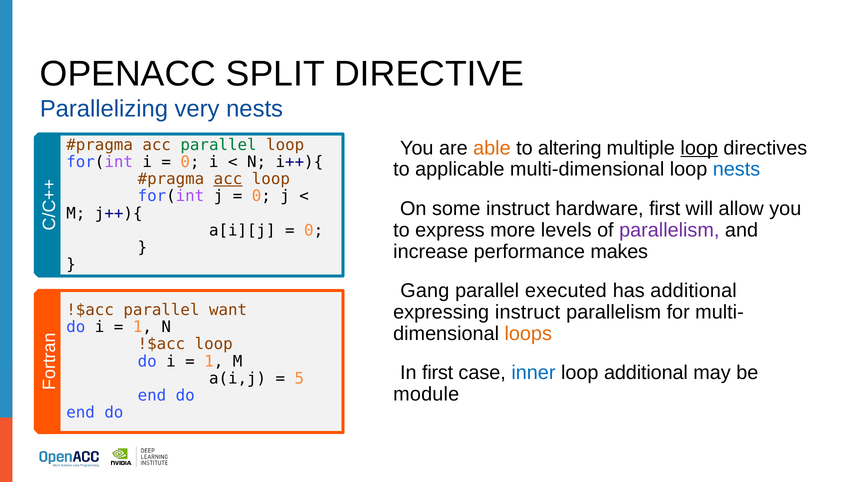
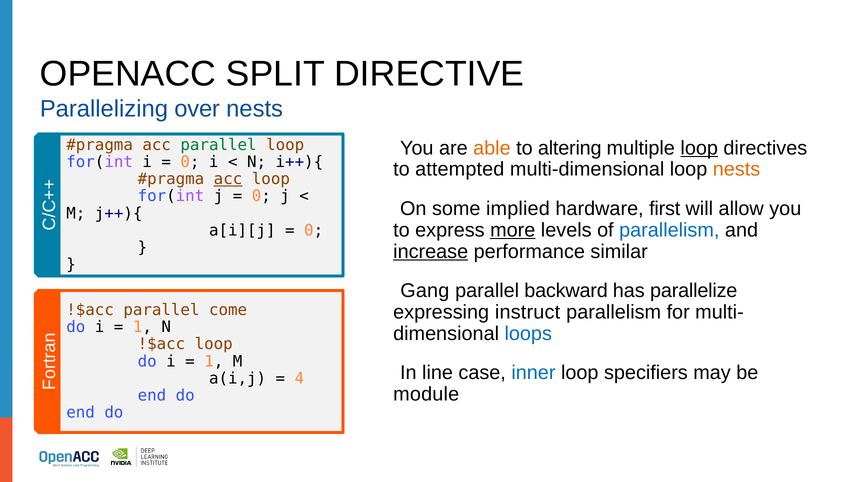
very: very -> over
applicable: applicable -> attempted
nests at (736, 169) colour: blue -> orange
some instruct: instruct -> implied
more underline: none -> present
parallelism at (669, 230) colour: purple -> blue
increase underline: none -> present
makes: makes -> similar
executed: executed -> backward
has additional: additional -> parallelize
want: want -> come
loops colour: orange -> blue
In first: first -> line
loop additional: additional -> specifiers
5: 5 -> 4
